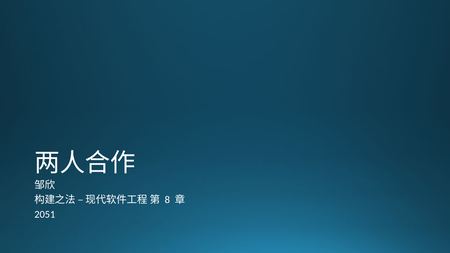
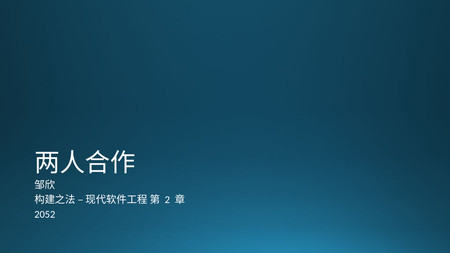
8: 8 -> 2
2051: 2051 -> 2052
